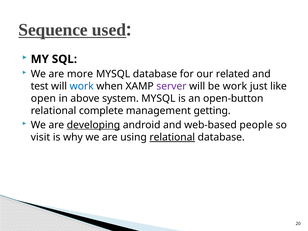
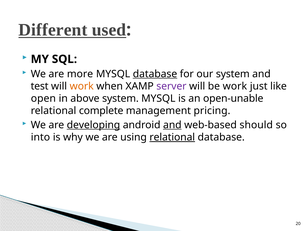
Sequence: Sequence -> Different
database at (155, 74) underline: none -> present
our related: related -> system
work at (82, 86) colour: blue -> orange
open-button: open-button -> open-unable
getting: getting -> pricing
and at (172, 125) underline: none -> present
people: people -> should
visit: visit -> into
